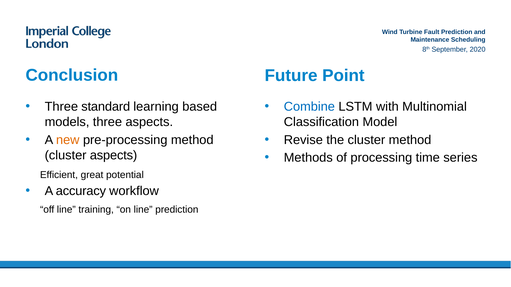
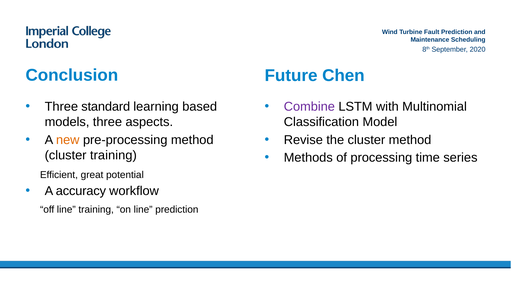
Point: Point -> Chen
Combine colour: blue -> purple
cluster aspects: aspects -> training
